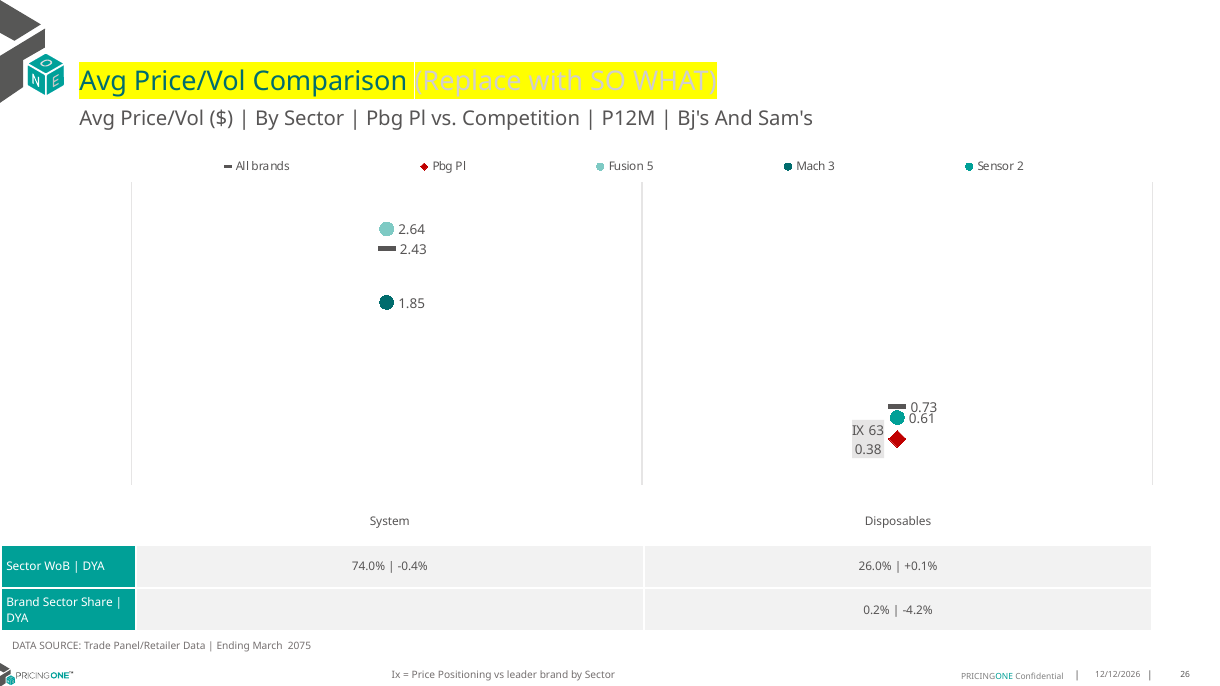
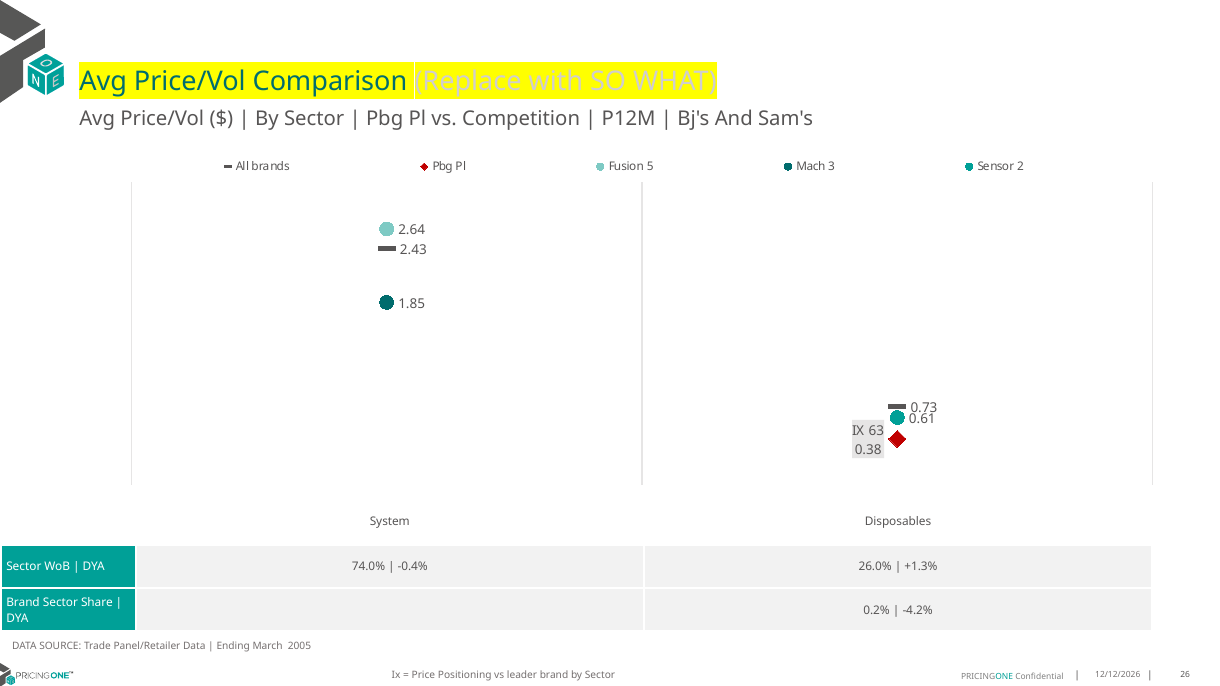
+0.1%: +0.1% -> +1.3%
2075: 2075 -> 2005
